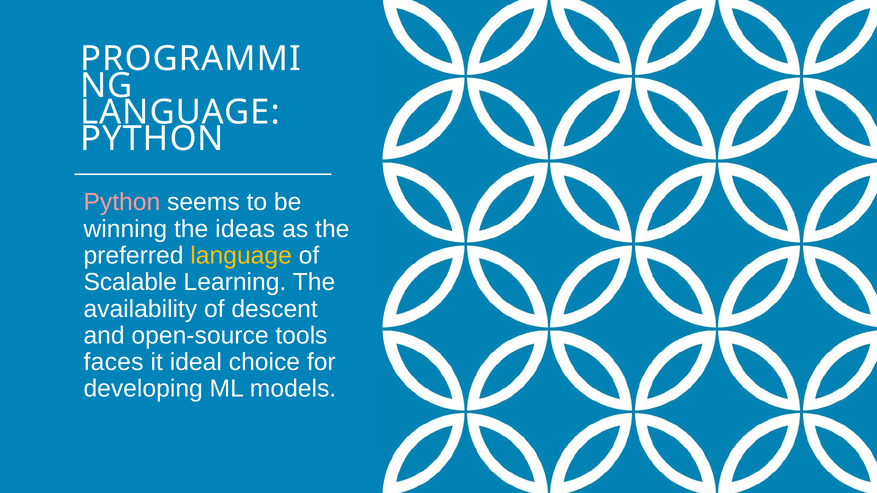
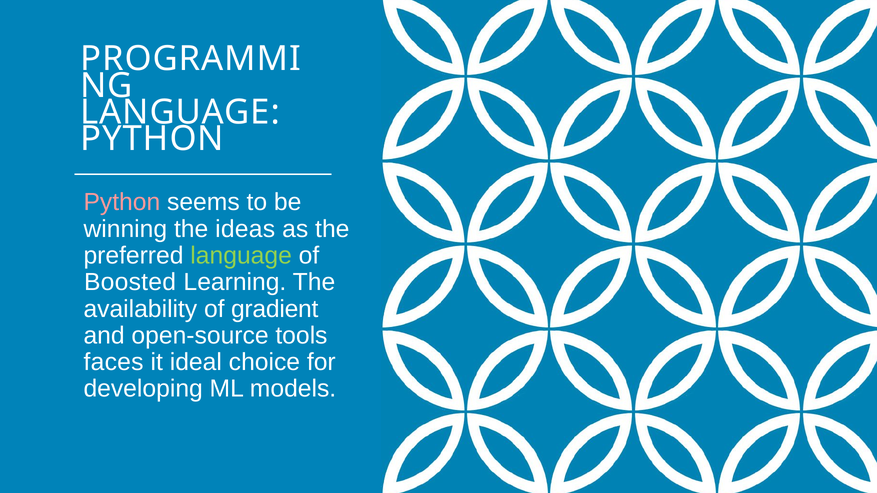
language at (241, 256) colour: yellow -> light green
Scalable: Scalable -> Boosted
descent: descent -> gradient
